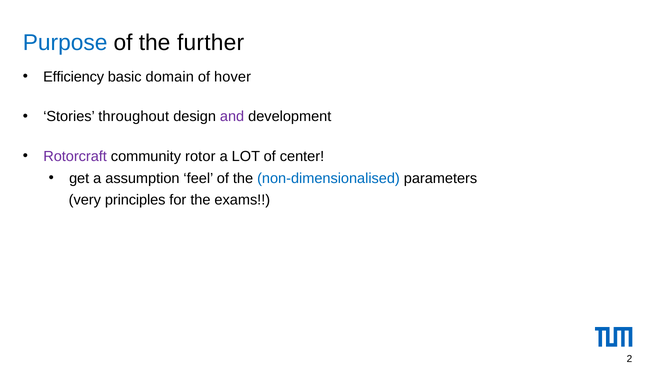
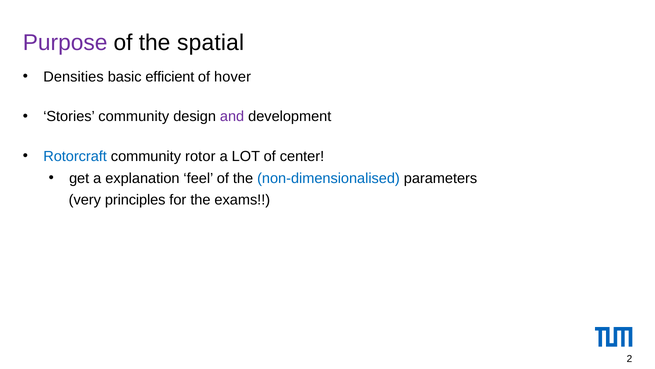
Purpose colour: blue -> purple
further: further -> spatial
Efficiency: Efficiency -> Densities
domain: domain -> efficient
Stories throughout: throughout -> community
Rotorcraft colour: purple -> blue
assumption: assumption -> explanation
